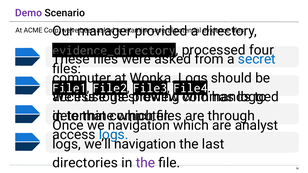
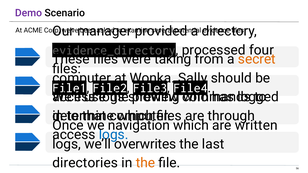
asked at (173, 59): asked -> taking
secret colour: blue -> orange
Wonka Logs: Logs -> Sally
analyst: analyst -> written
we’ll navigation: navigation -> overwrites
the at (145, 163) colour: purple -> orange
